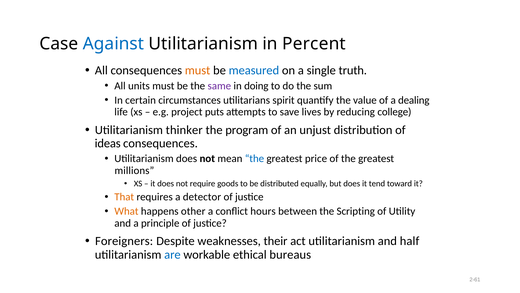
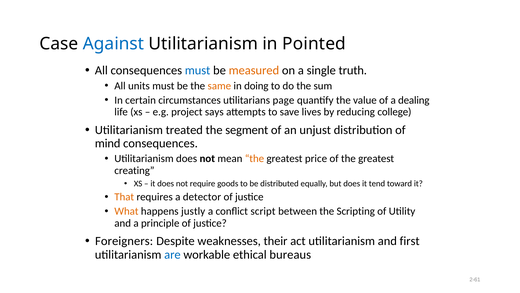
Percent: Percent -> Pointed
must at (198, 70) colour: orange -> blue
measured colour: blue -> orange
same colour: purple -> orange
spirit: spirit -> page
puts: puts -> says
thinker: thinker -> treated
program: program -> segment
ideas: ideas -> mind
the at (254, 158) colour: blue -> orange
millions: millions -> creating
other: other -> justly
hours: hours -> script
half: half -> first
